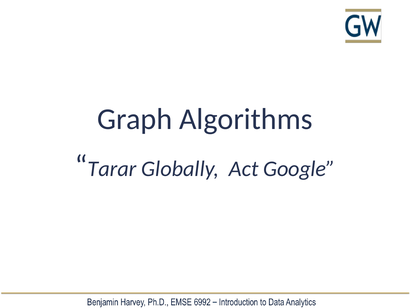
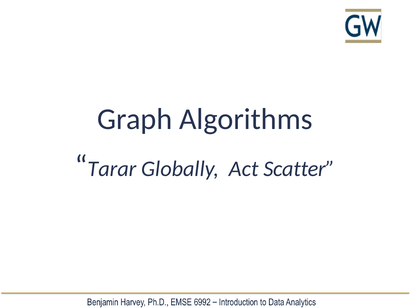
Google: Google -> Scatter
